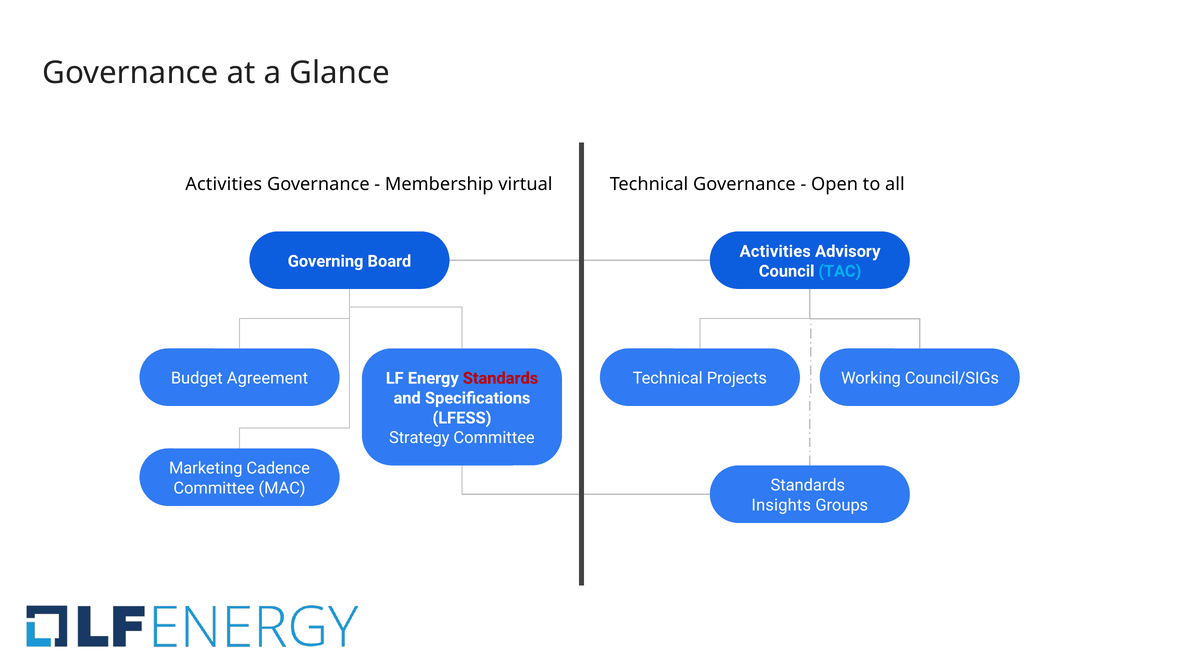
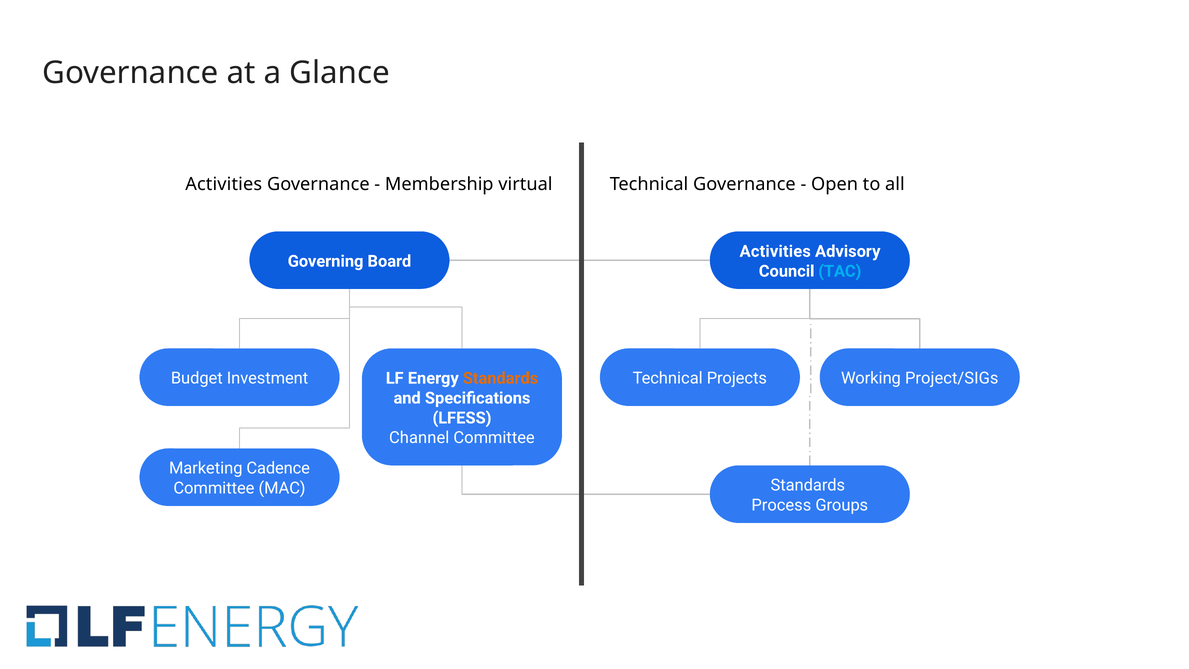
Agreement: Agreement -> Investment
Council/SIGs: Council/SIGs -> Project/SIGs
Standards at (501, 378) colour: red -> orange
Strategy: Strategy -> Channel
Insights: Insights -> Process
